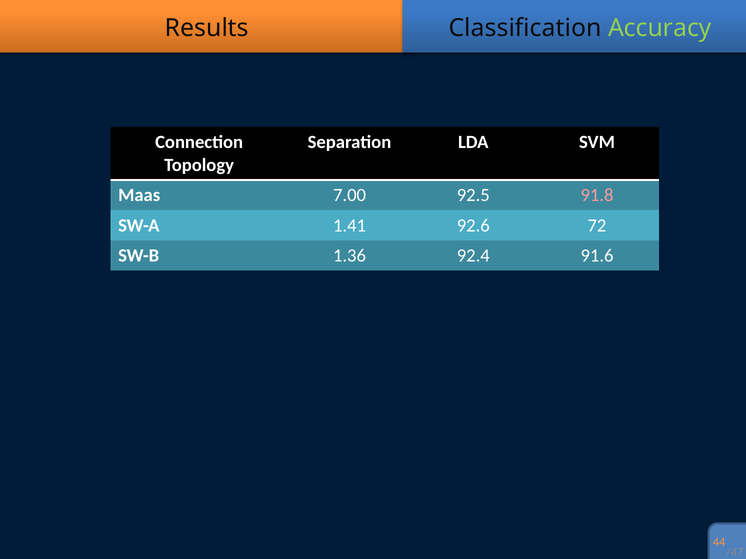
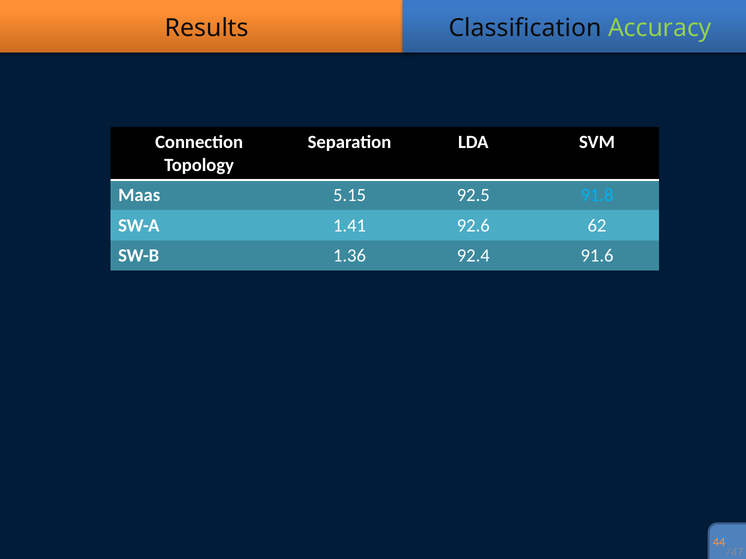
7.00: 7.00 -> 5.15
91.8 colour: pink -> light blue
72: 72 -> 62
